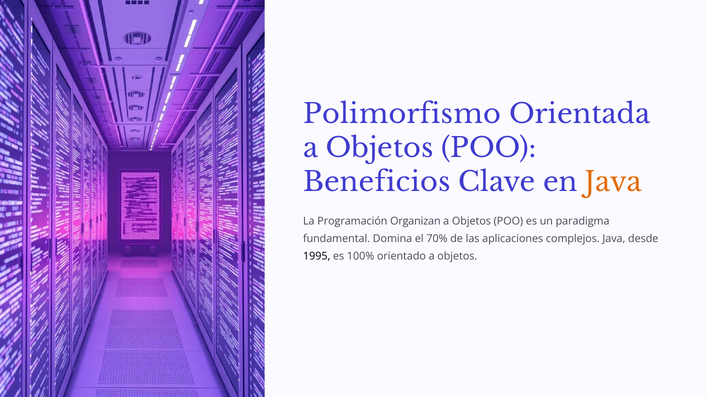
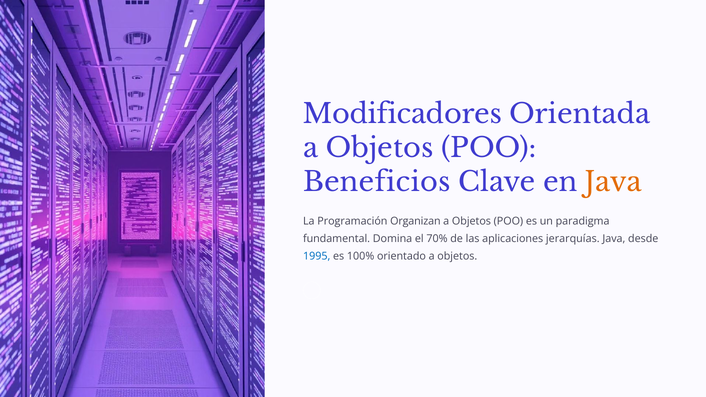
Polimorfismo: Polimorfismo -> Modificadores
complejos: complejos -> jerarquías
1995 colour: black -> blue
